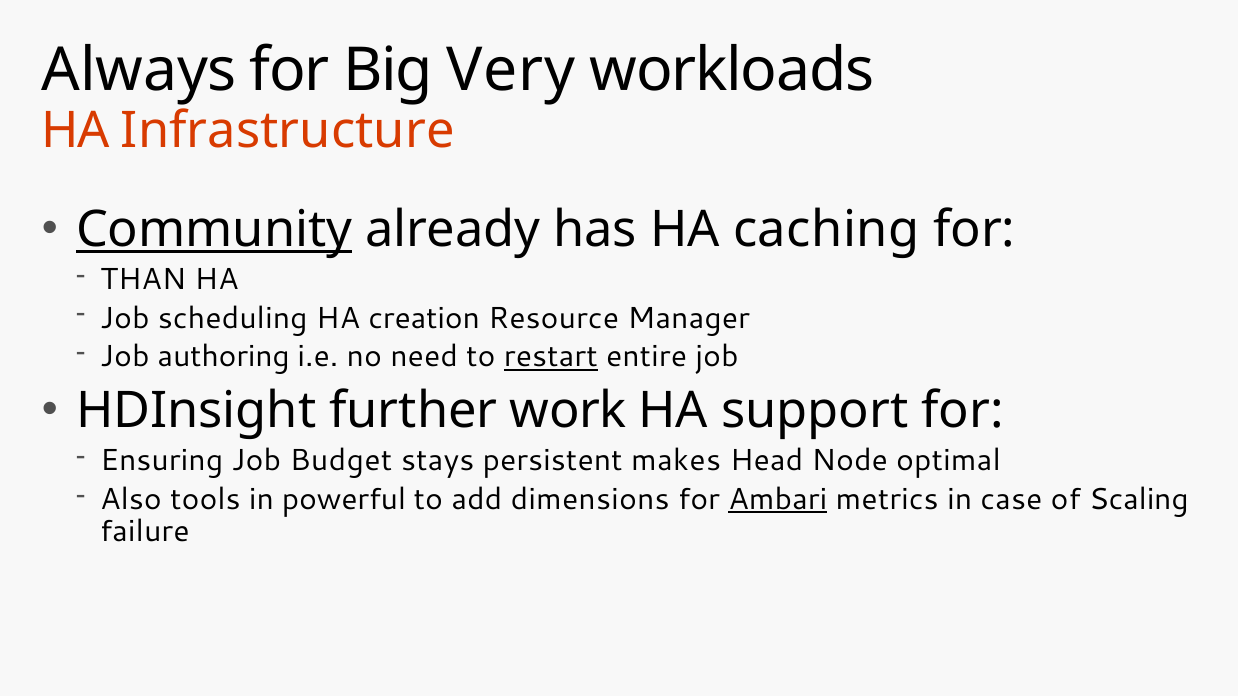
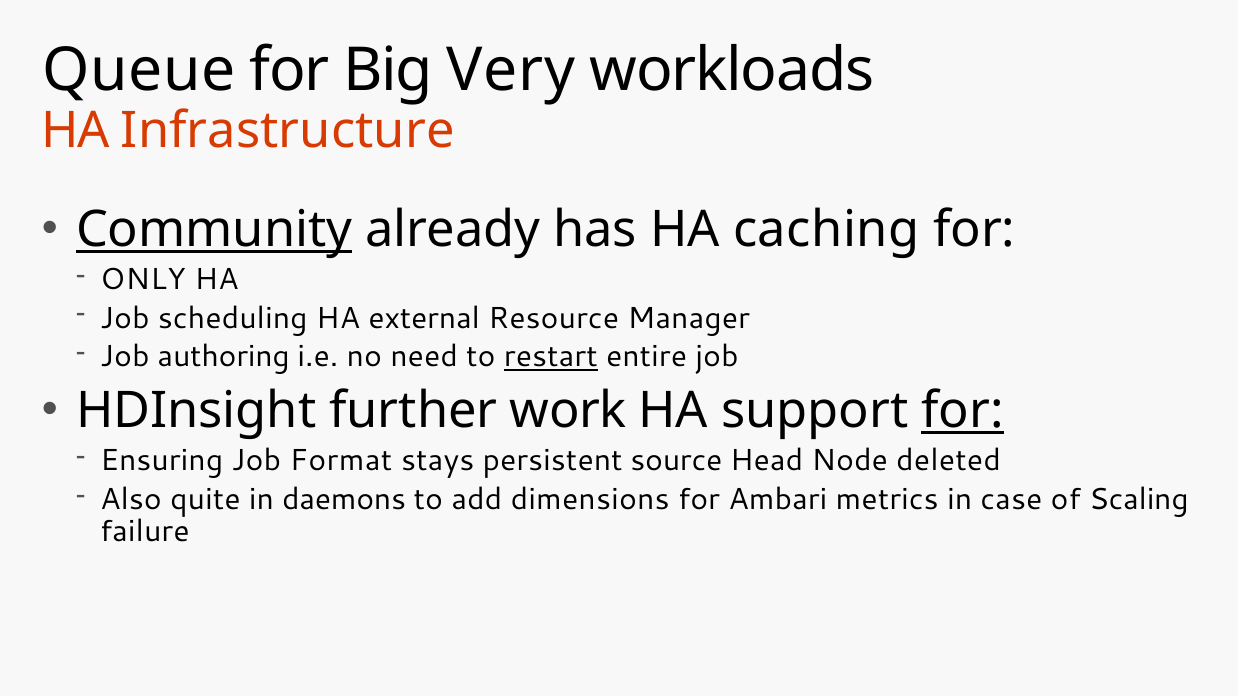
Always: Always -> Queue
THAN: THAN -> ONLY
creation: creation -> external
for at (963, 411) underline: none -> present
Budget: Budget -> Format
makes: makes -> source
optimal: optimal -> deleted
tools: tools -> quite
powerful: powerful -> daemons
Ambari underline: present -> none
